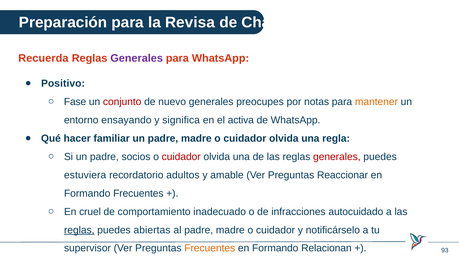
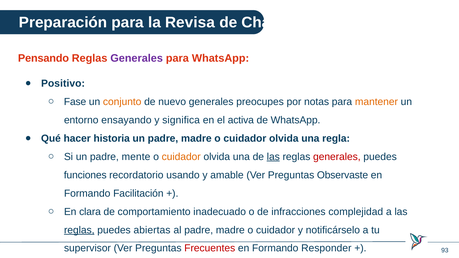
Recuerda: Recuerda -> Pensando
conjunto colour: red -> orange
familiar: familiar -> historia
socios: socios -> mente
cuidador at (181, 157) colour: red -> orange
las at (273, 157) underline: none -> present
estuviera: estuviera -> funciones
adultos: adultos -> usando
Reaccionar: Reaccionar -> Observaste
Formando Frecuentes: Frecuentes -> Facilitación
cruel: cruel -> clara
autocuidado: autocuidado -> complejidad
Frecuentes at (210, 248) colour: orange -> red
Relacionan: Relacionan -> Responder
